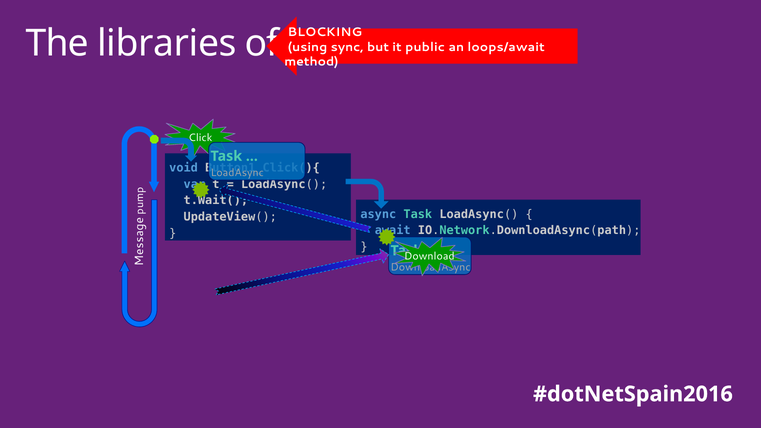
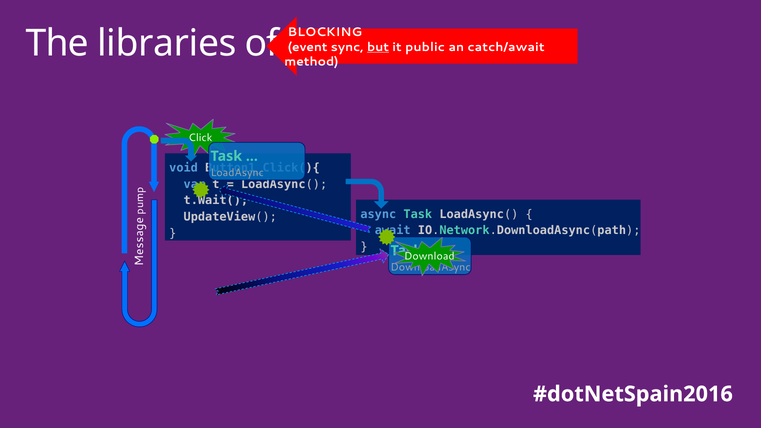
using: using -> event
but underline: none -> present
loops/await: loops/await -> catch/await
